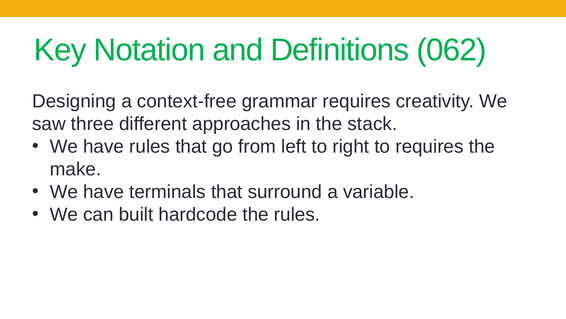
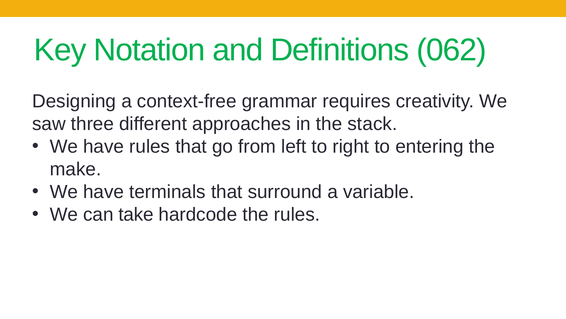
to requires: requires -> entering
built: built -> take
